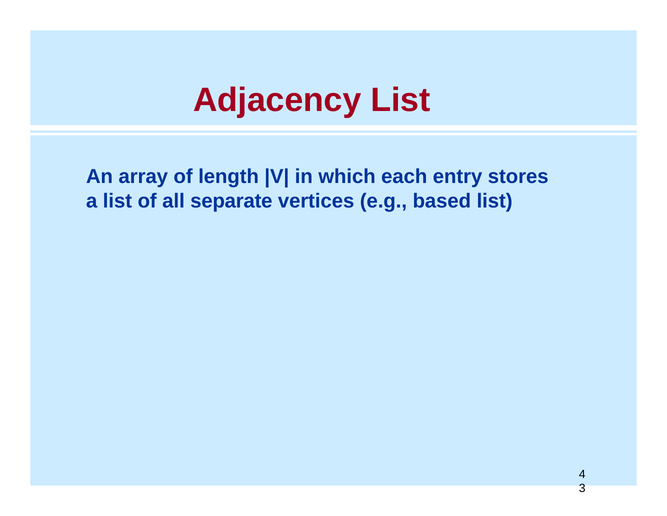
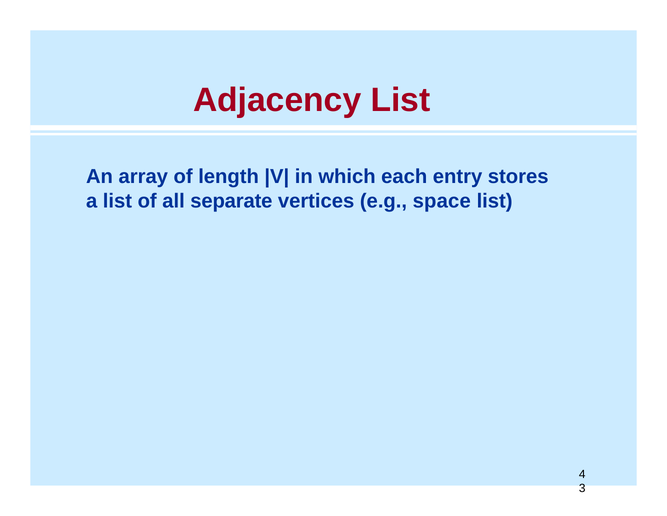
based: based -> space
